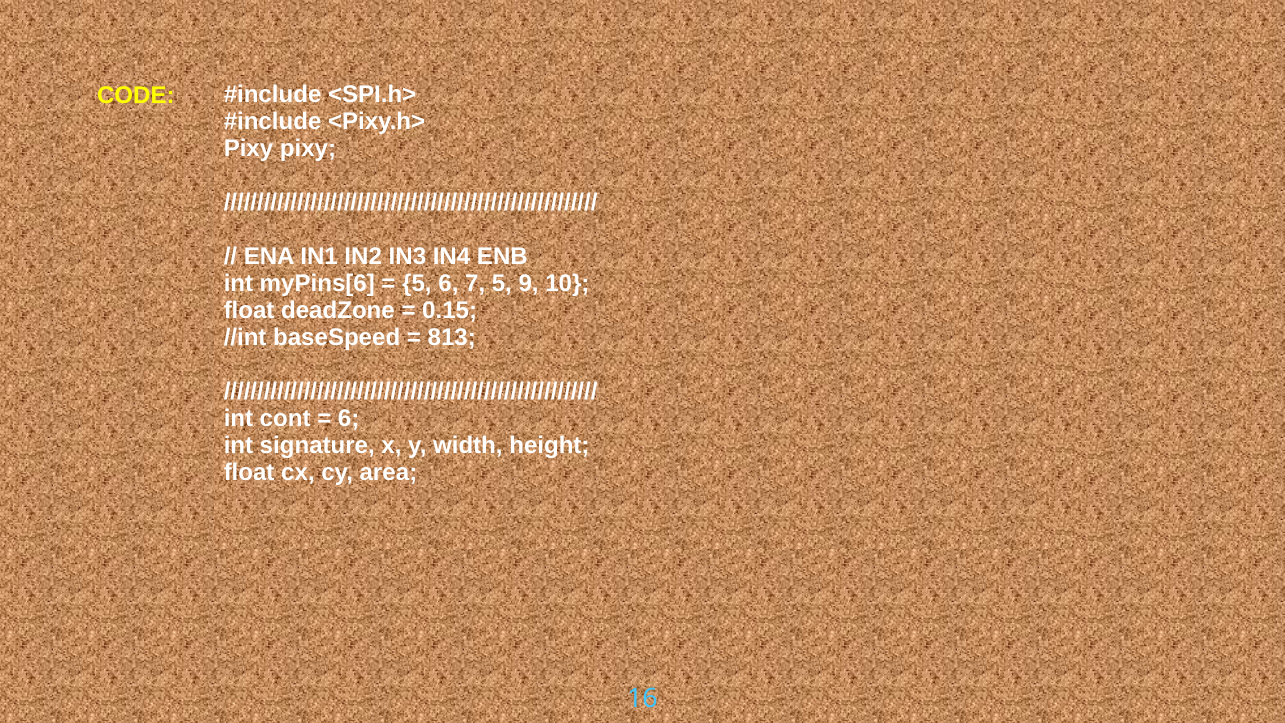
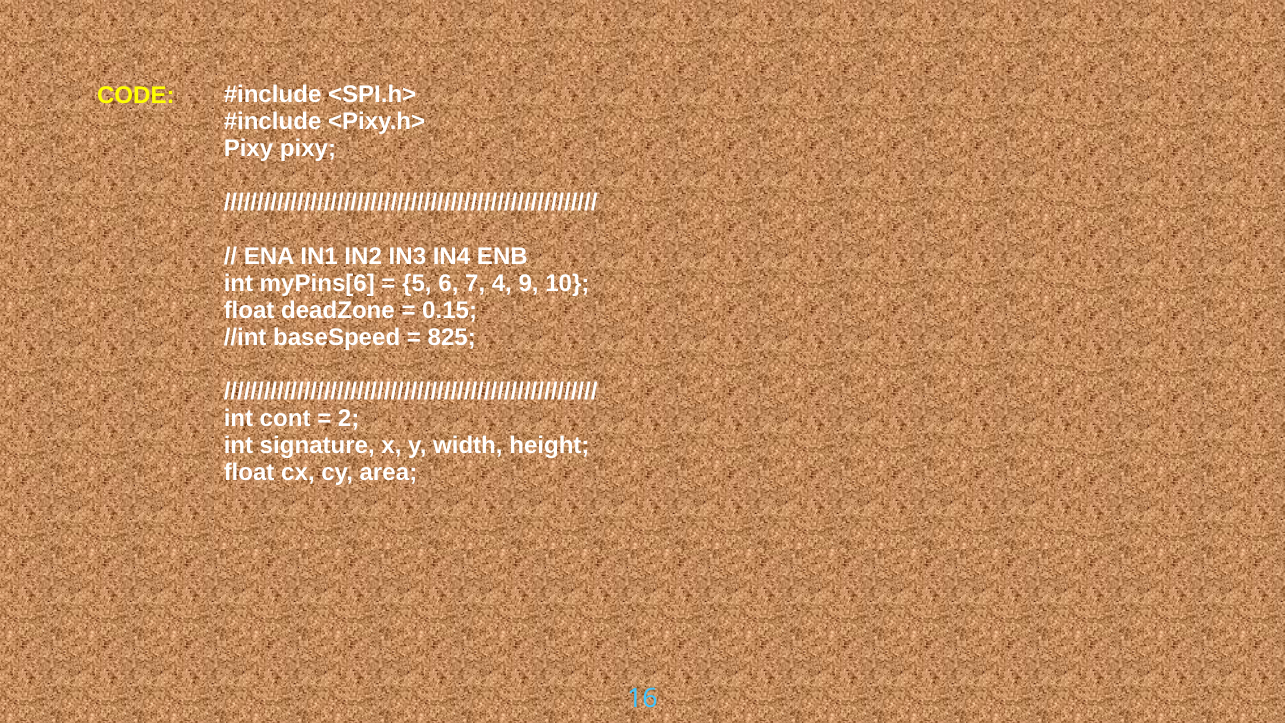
7 5: 5 -> 4
813: 813 -> 825
6 at (349, 418): 6 -> 2
